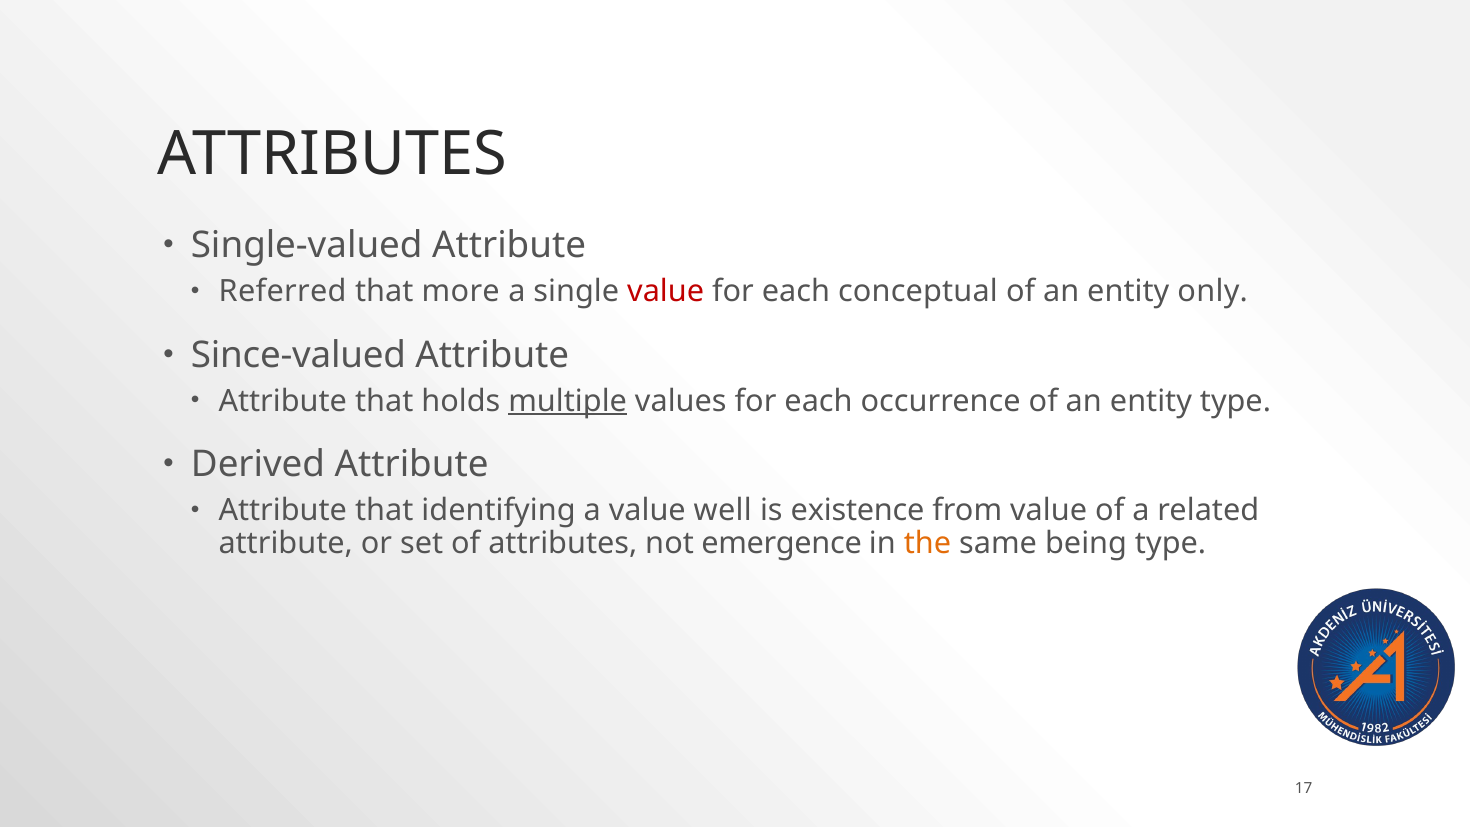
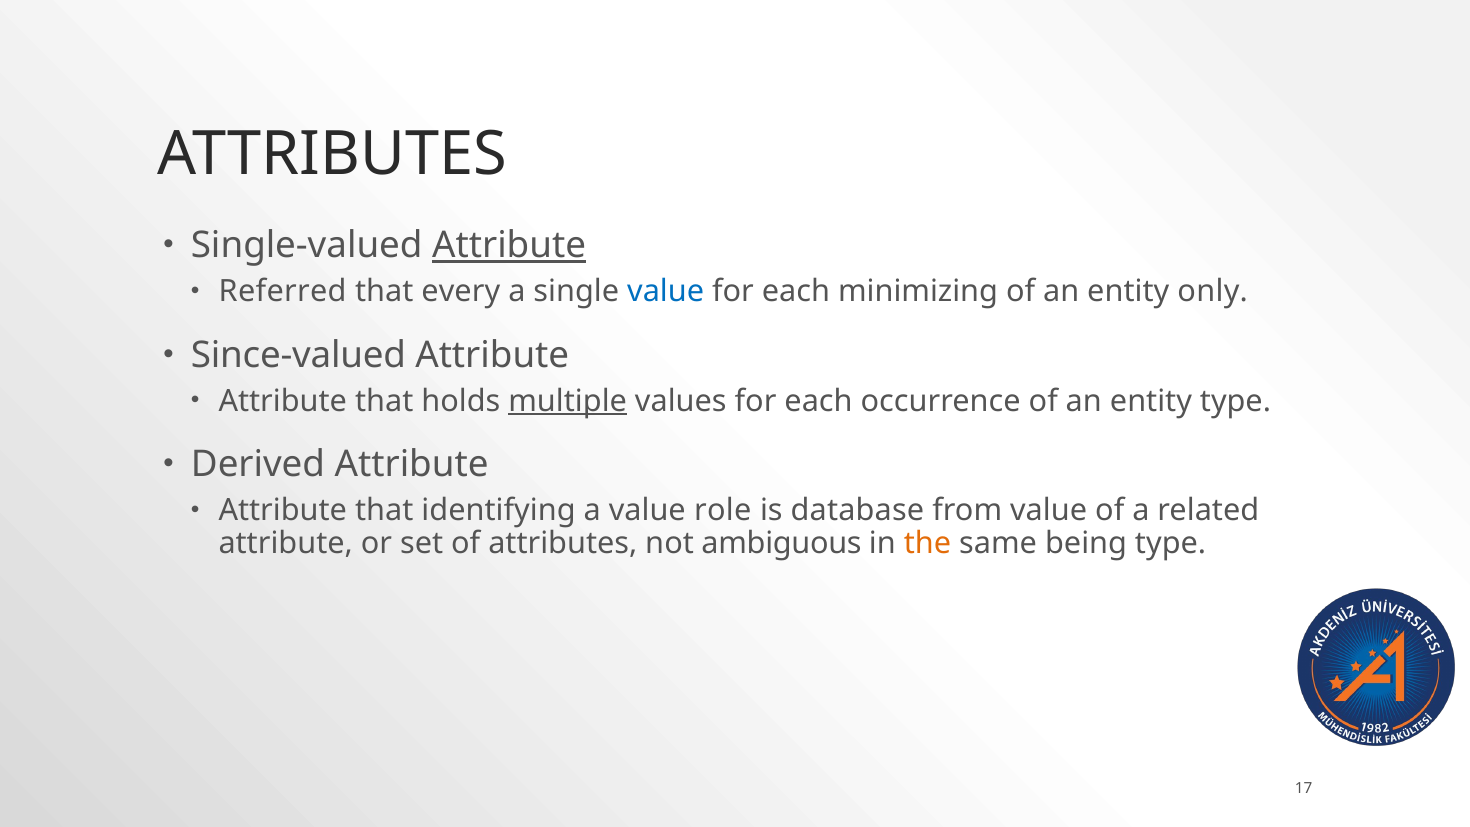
Attribute at (509, 246) underline: none -> present
more: more -> every
value at (666, 291) colour: red -> blue
conceptual: conceptual -> minimizing
well: well -> role
existence: existence -> database
emergence: emergence -> ambiguous
